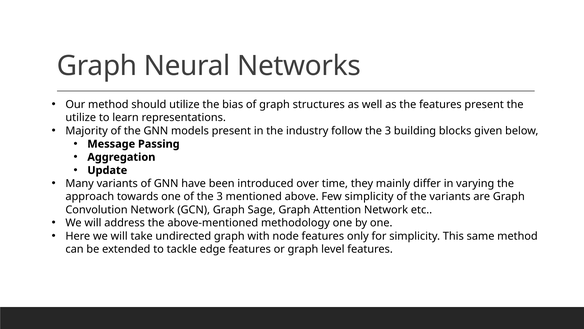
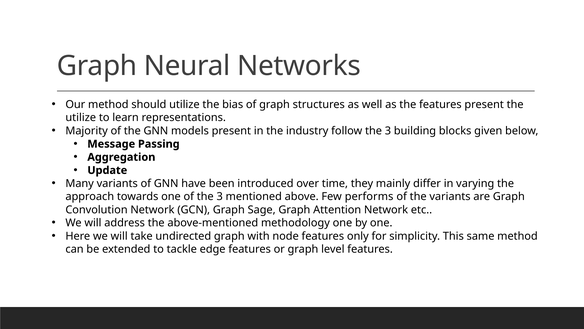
Few simplicity: simplicity -> performs
